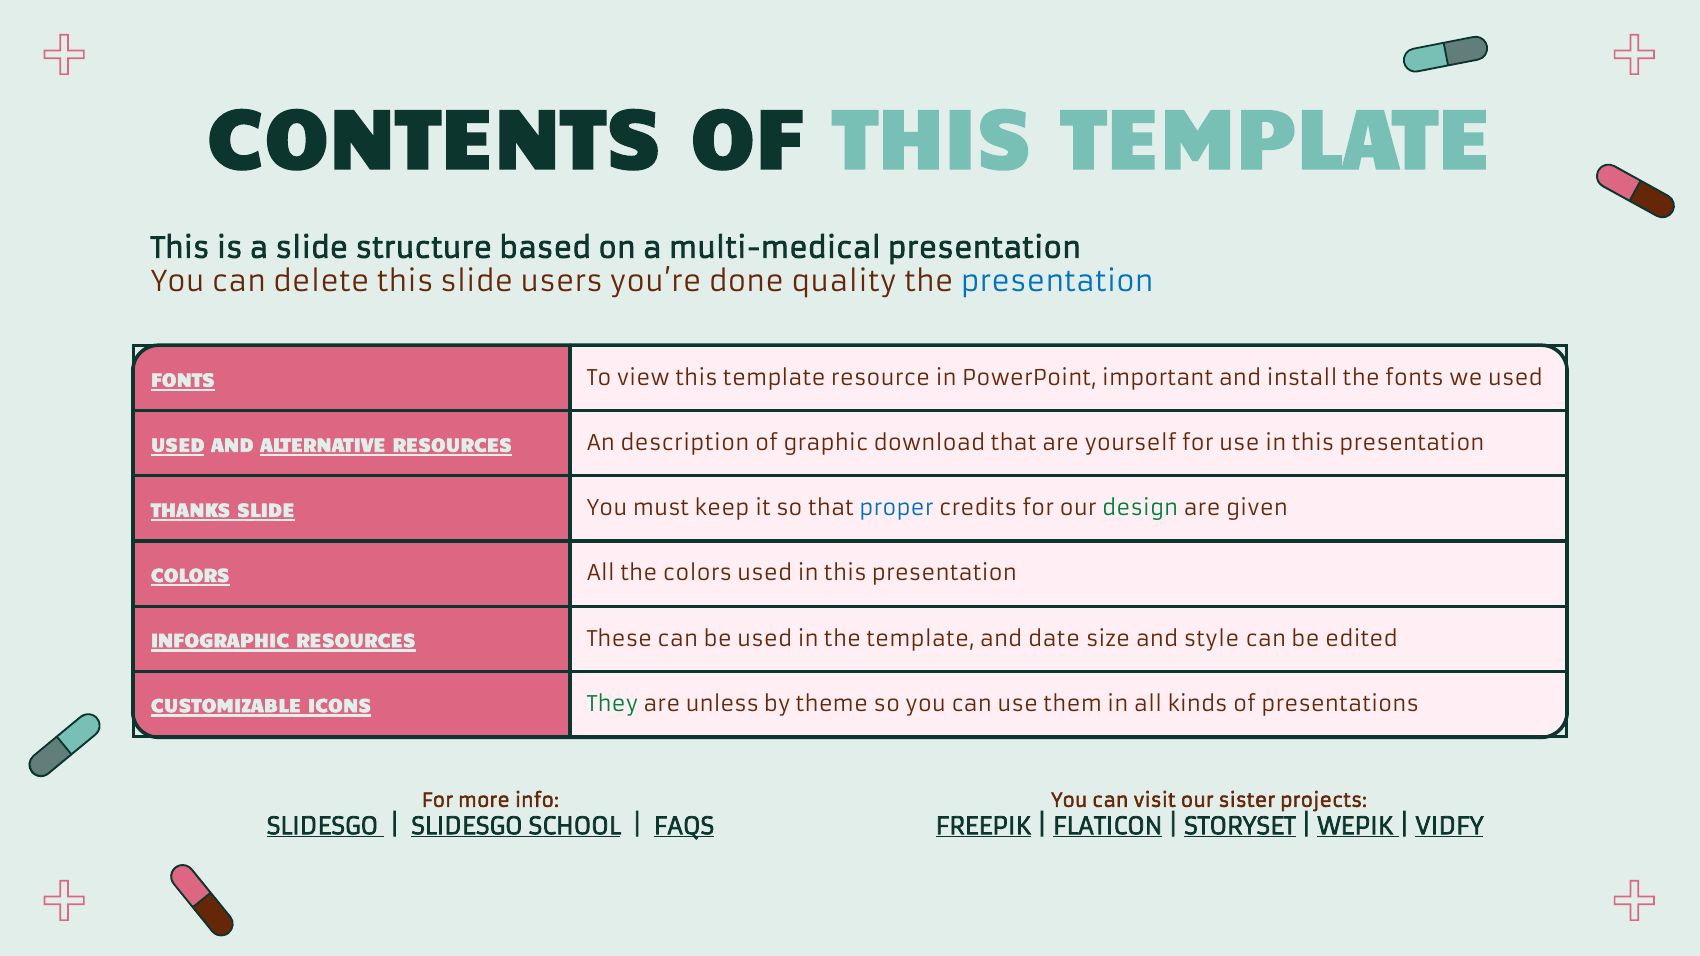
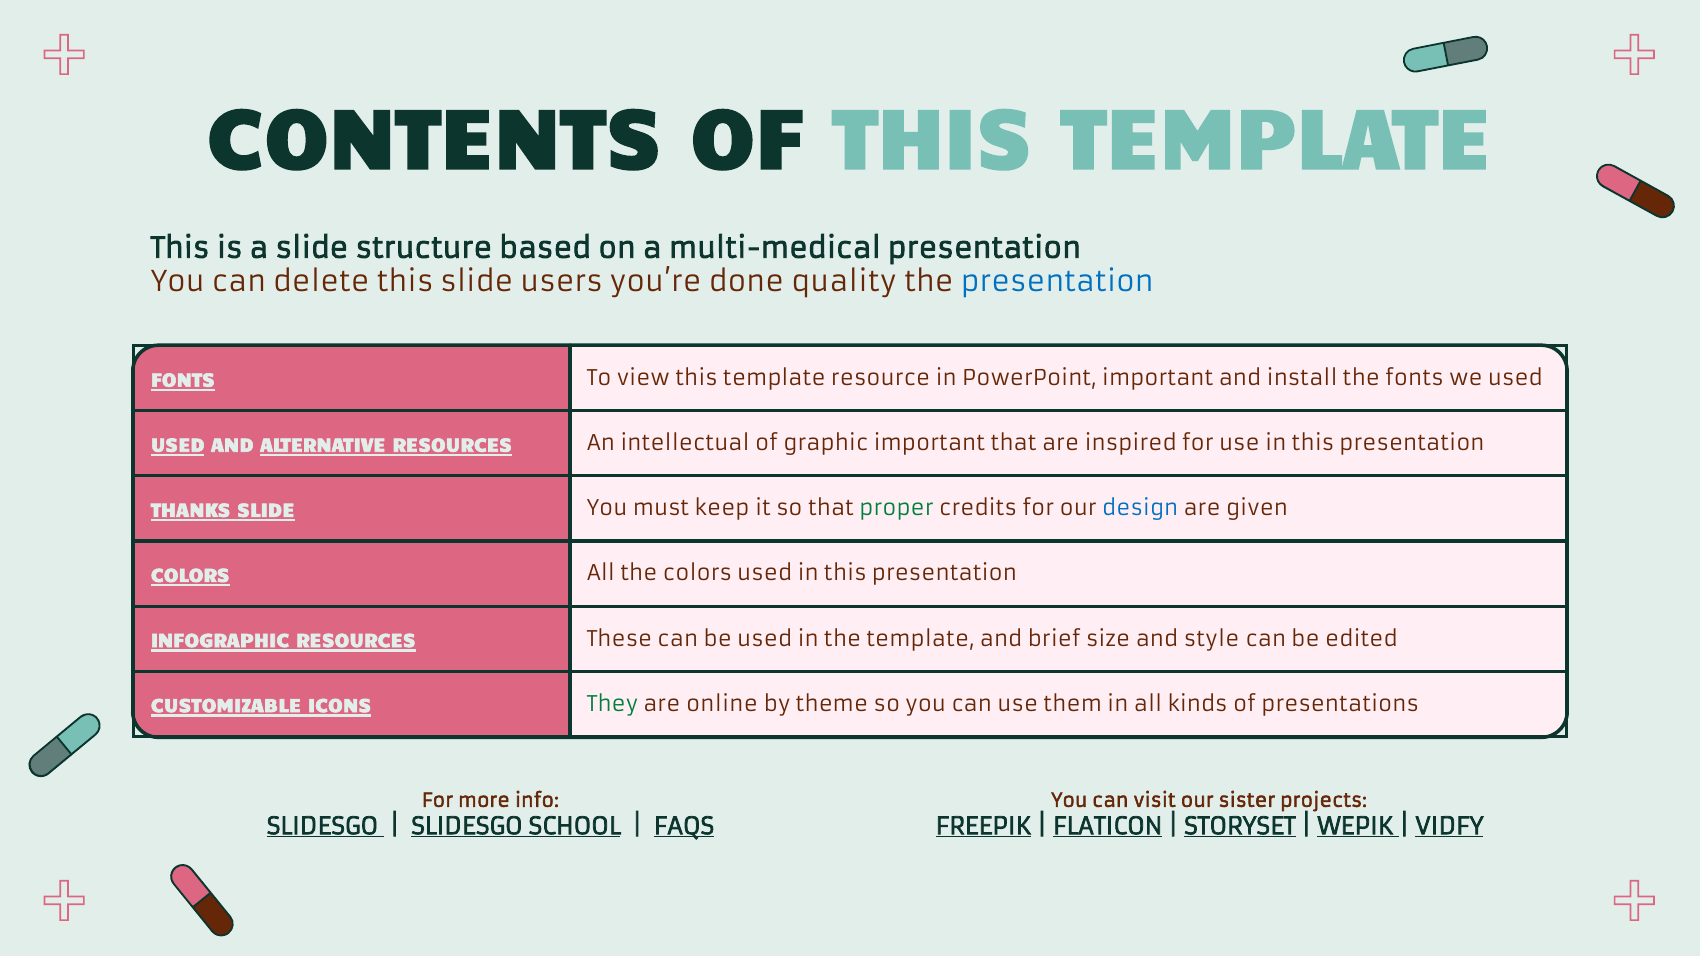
description: description -> intellectual
graphic download: download -> important
yourself: yourself -> inspired
proper colour: blue -> green
design colour: green -> blue
date: date -> brief
unless: unless -> online
